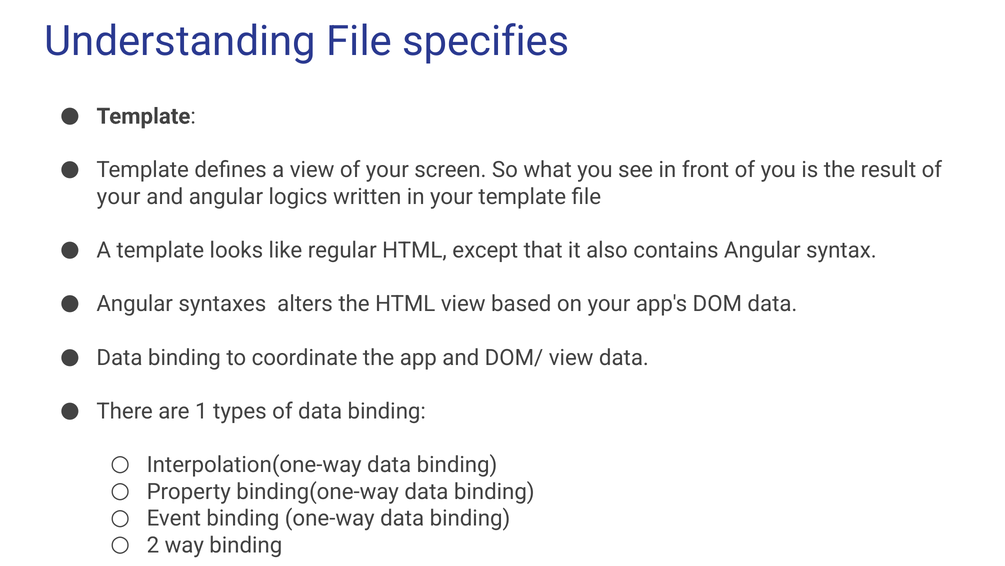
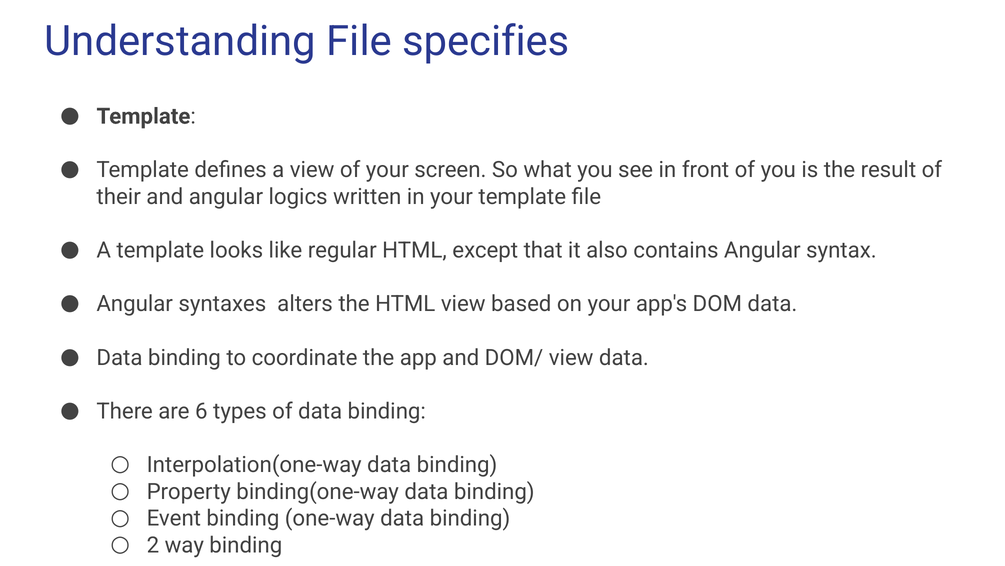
your at (119, 197): your -> their
1: 1 -> 6
